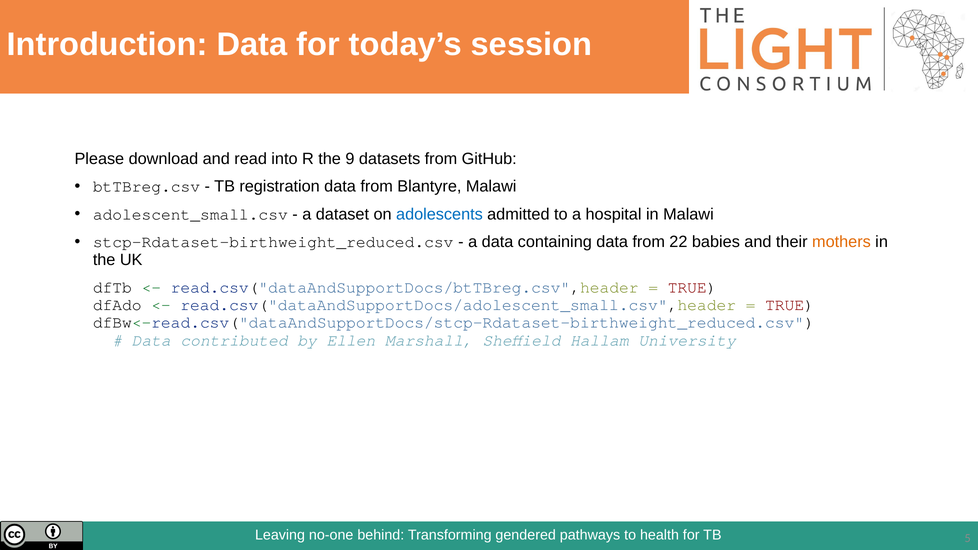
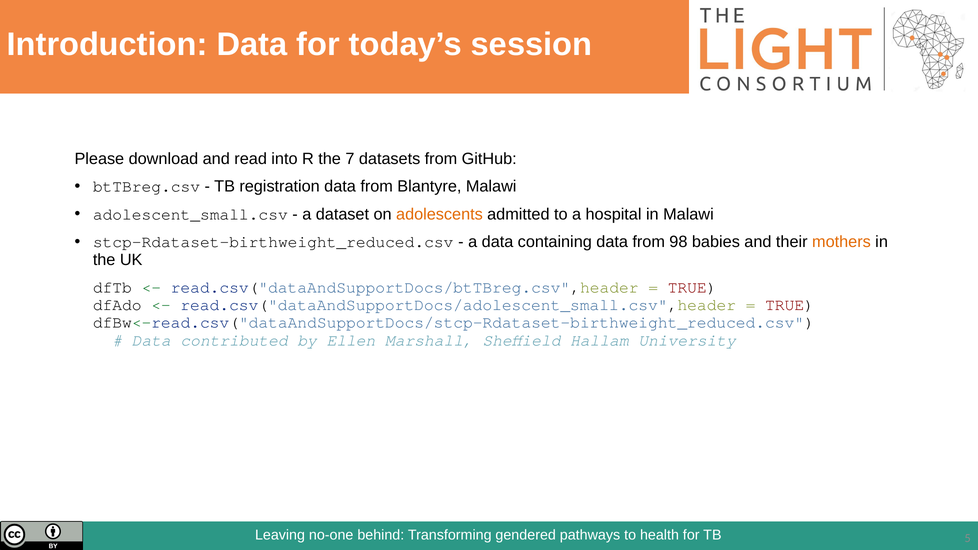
9: 9 -> 7
adolescents colour: blue -> orange
22: 22 -> 98
